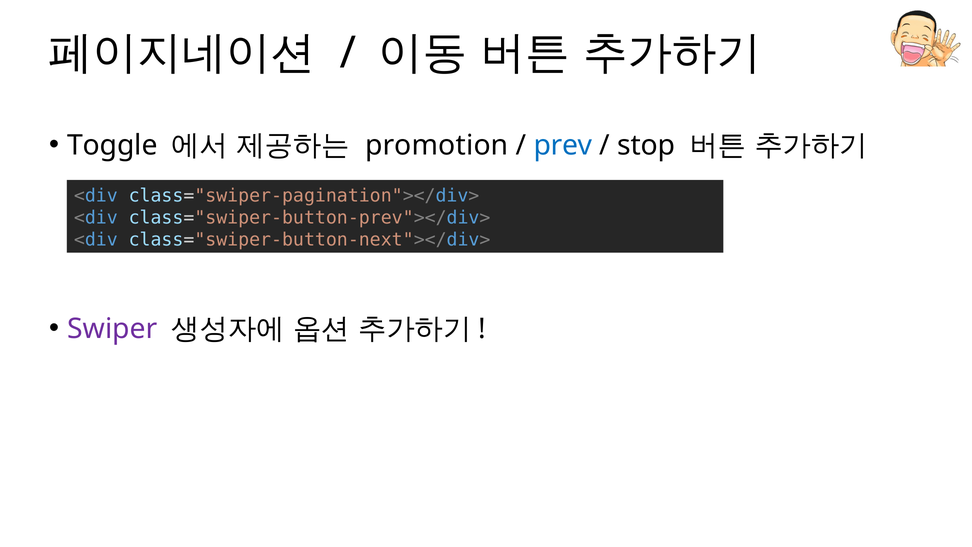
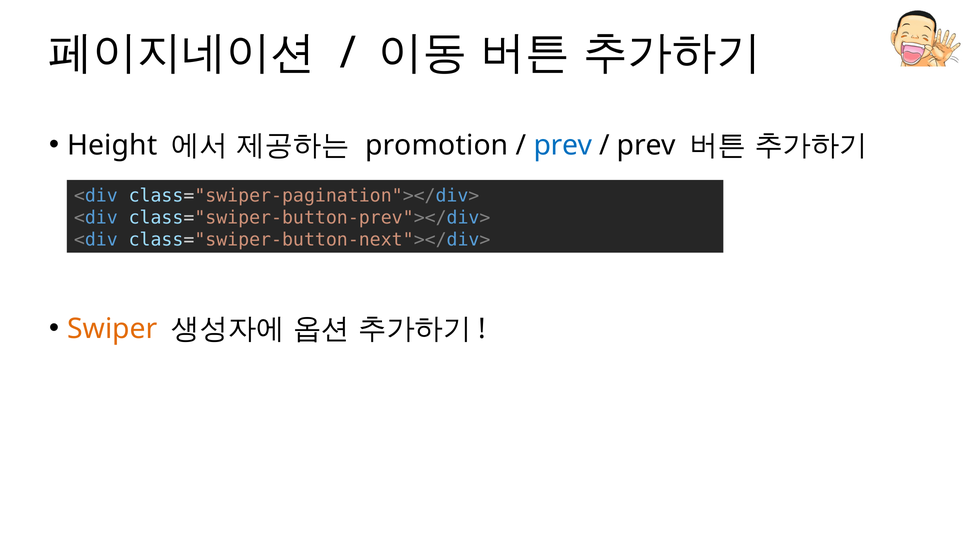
Toggle: Toggle -> Height
stop at (646, 145): stop -> prev
Swiper colour: purple -> orange
